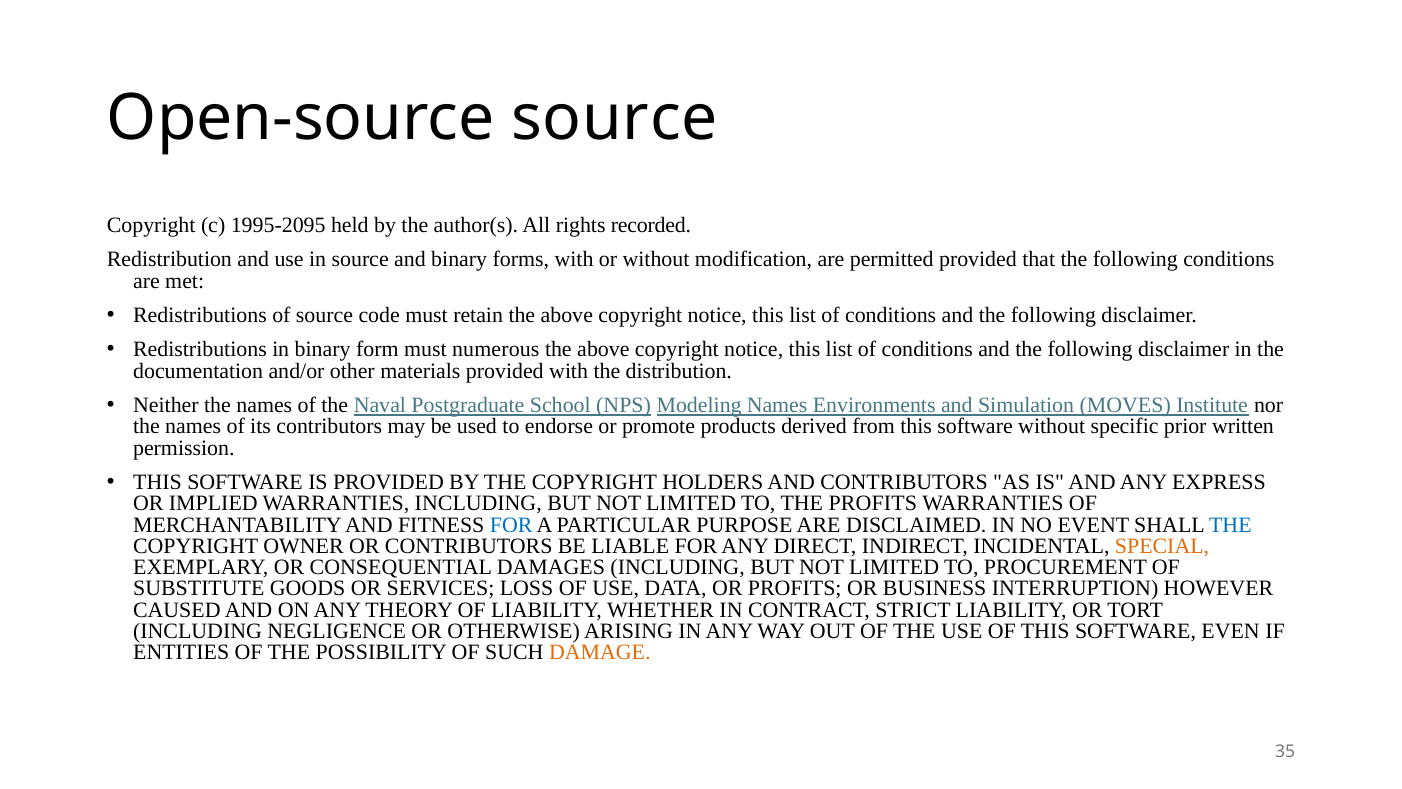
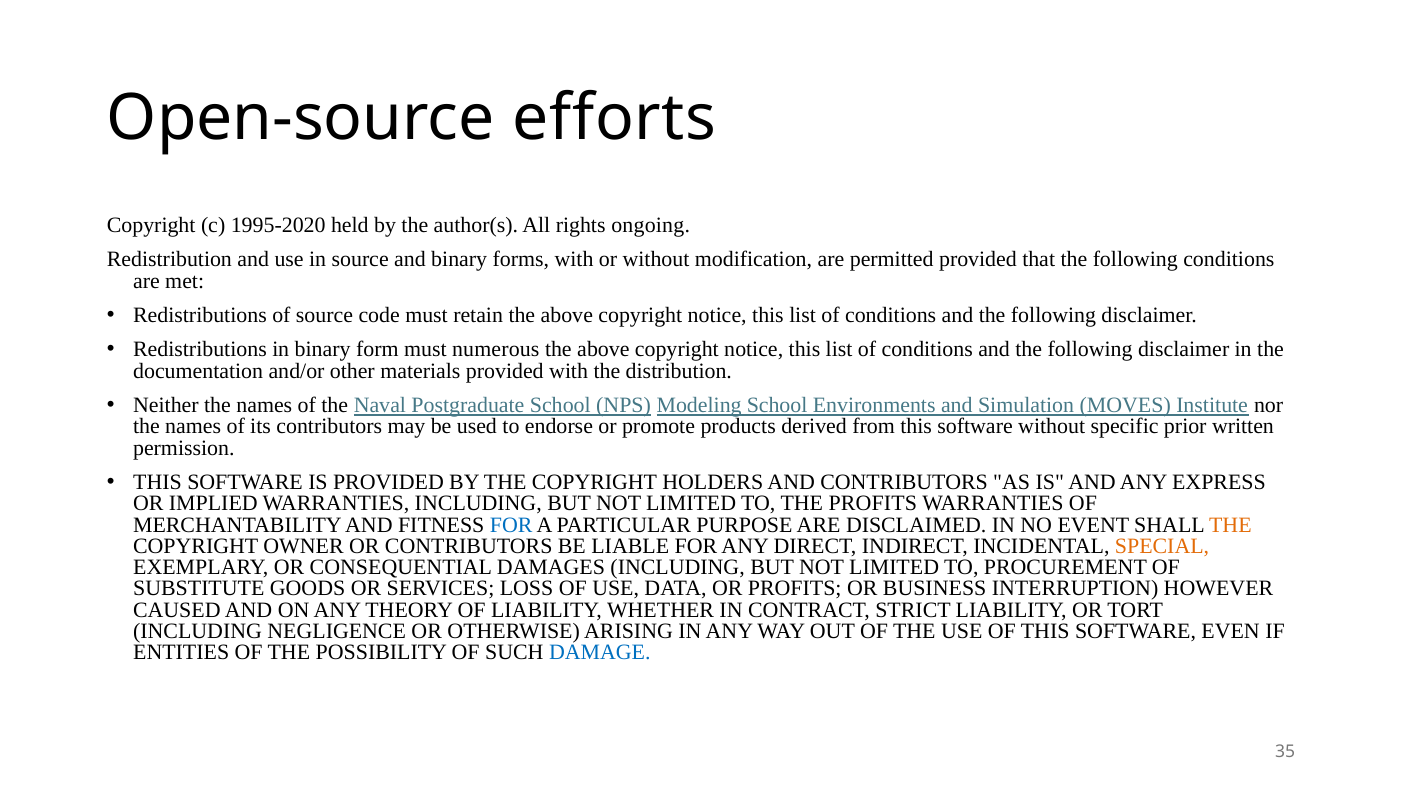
Open-source source: source -> efforts
1995-2095: 1995-2095 -> 1995-2020
recorded: recorded -> ongoing
Modeling Names: Names -> School
THE at (1230, 525) colour: blue -> orange
DAMAGE colour: orange -> blue
